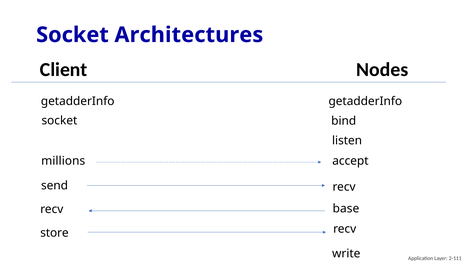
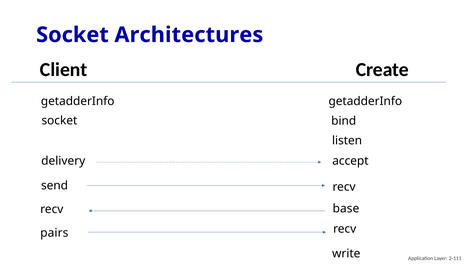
Nodes: Nodes -> Create
millions: millions -> delivery
store: store -> pairs
